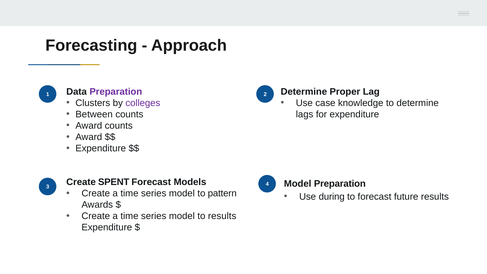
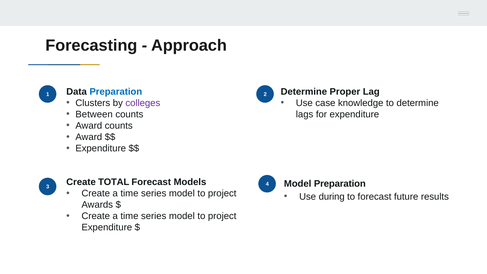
Preparation at (116, 92) colour: purple -> blue
SPENT: SPENT -> TOTAL
pattern at (222, 193): pattern -> project
results at (222, 216): results -> project
